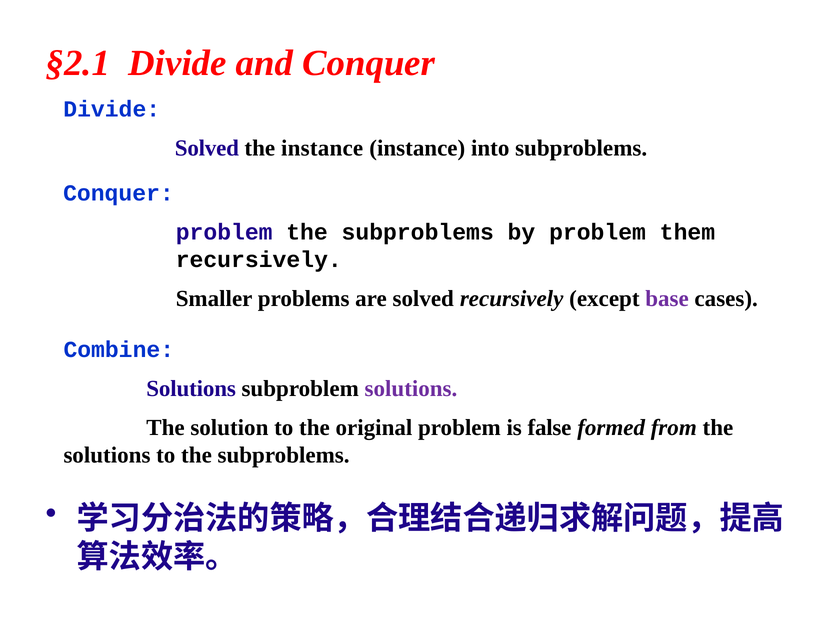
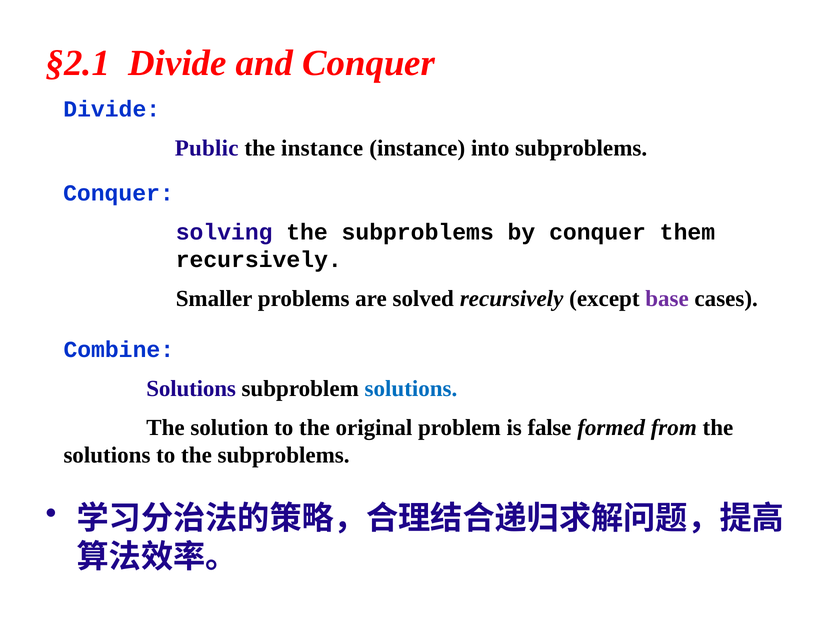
Solved at (207, 148): Solved -> Public
problem at (224, 232): problem -> solving
by problem: problem -> conquer
solutions at (411, 389) colour: purple -> blue
